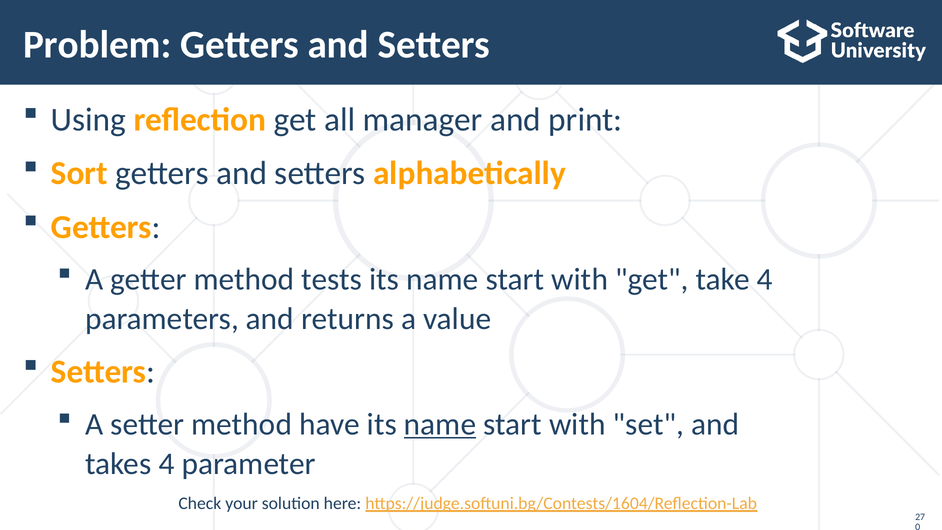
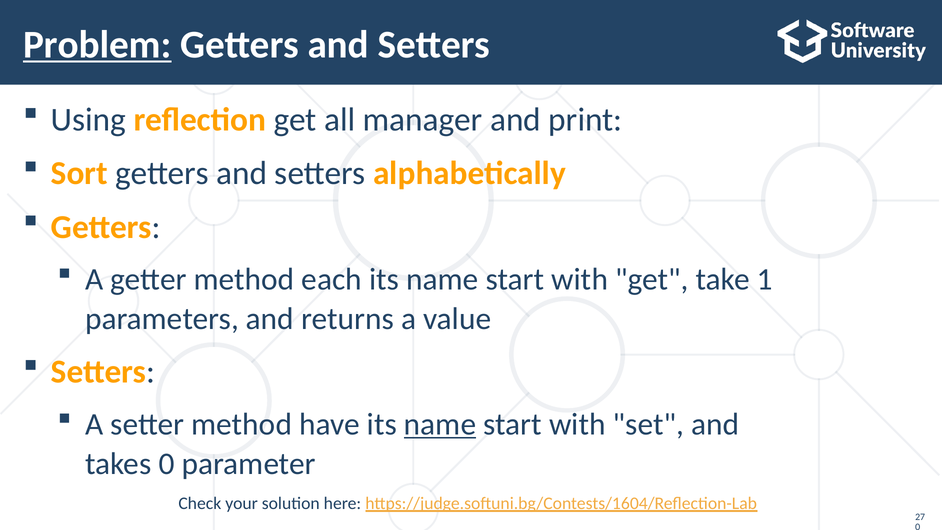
Problem underline: none -> present
tests: tests -> each
take 4: 4 -> 1
takes 4: 4 -> 0
